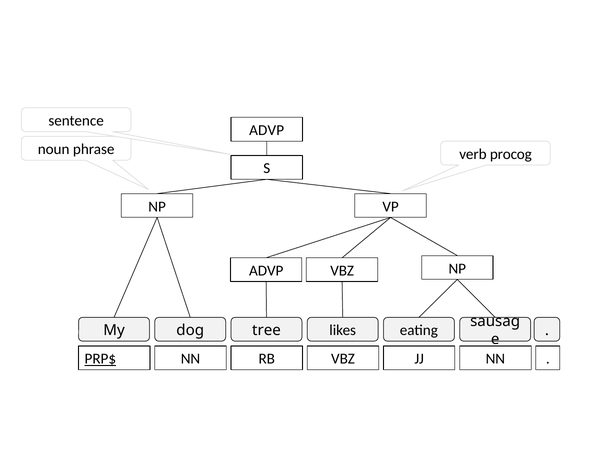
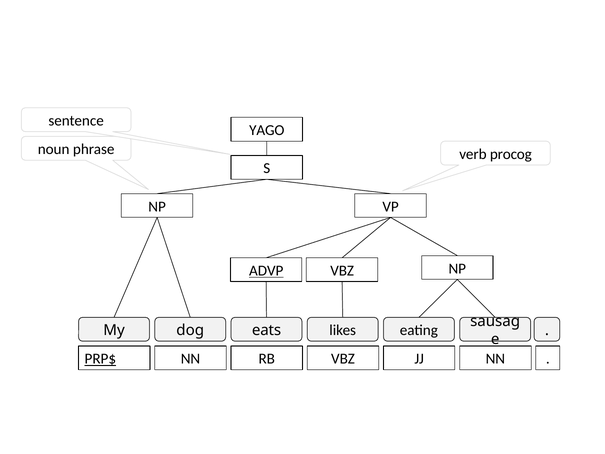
ADVP at (267, 130): ADVP -> YAGO
ADVP at (266, 271) underline: none -> present
tree: tree -> eats
